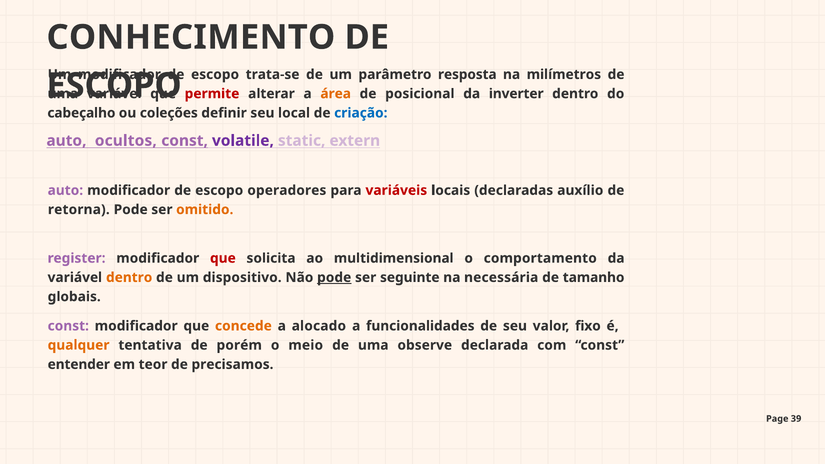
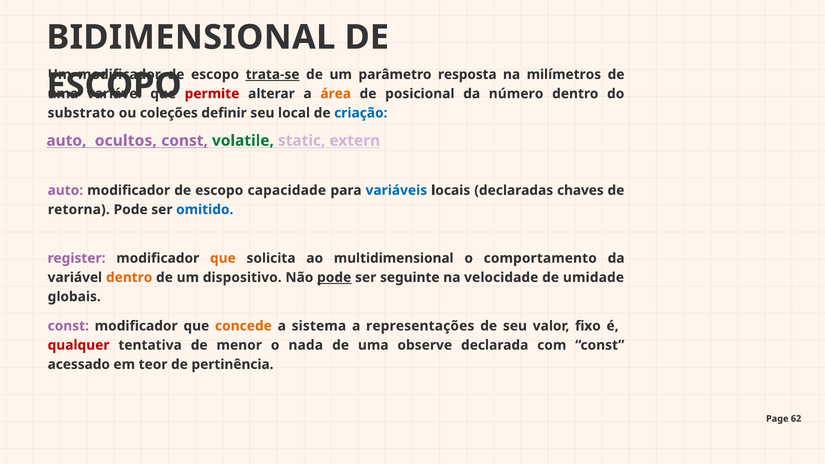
CONHECIMENTO: CONHECIMENTO -> BIDIMENSIONAL
trata-se underline: none -> present
inverter: inverter -> número
cabeçalho: cabeçalho -> substrato
volatile colour: purple -> green
operadores: operadores -> capacidade
variáveis colour: red -> blue
auxílio: auxílio -> chaves
omitido colour: orange -> blue
que at (223, 258) colour: red -> orange
necessária: necessária -> velocidade
tamanho: tamanho -> umidade
alocado: alocado -> sistema
funcionalidades: funcionalidades -> representações
qualquer colour: orange -> red
porém: porém -> menor
meio: meio -> nada
entender: entender -> acessado
precisamos: precisamos -> pertinência
39: 39 -> 62
